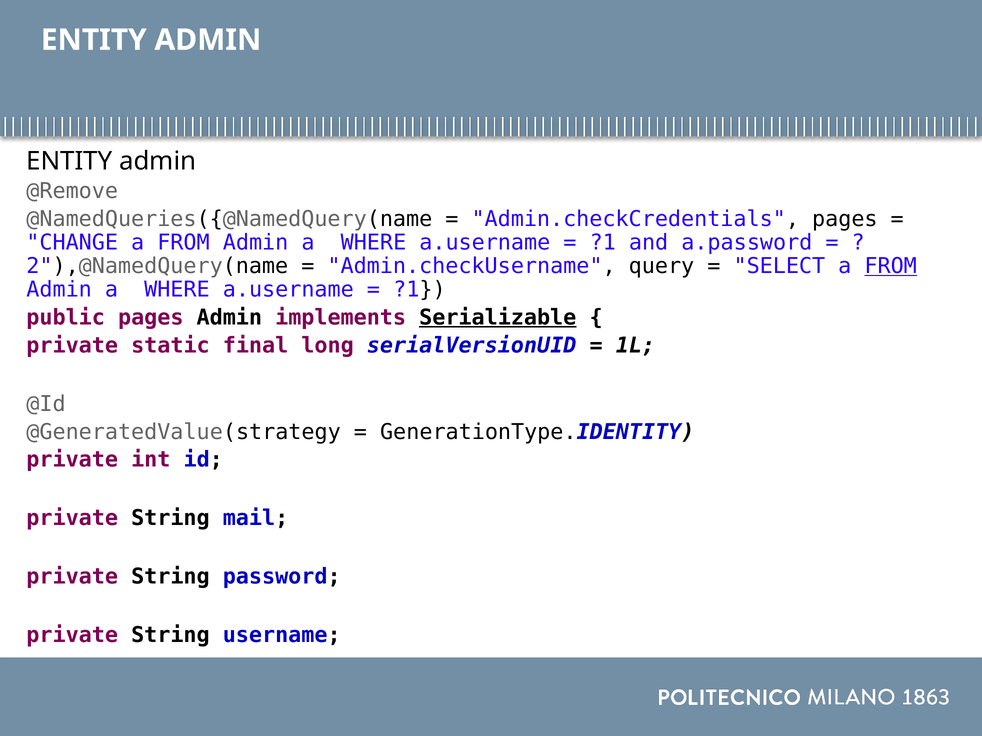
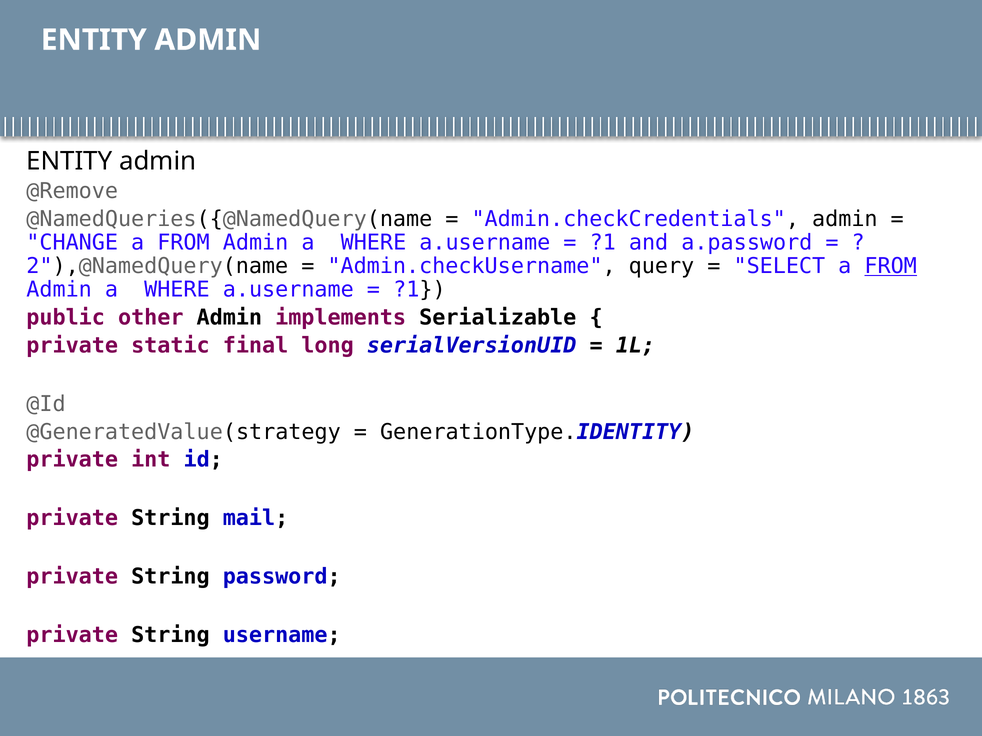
Admin.checkCredentials pages: pages -> admin
public pages: pages -> other
Serializable underline: present -> none
